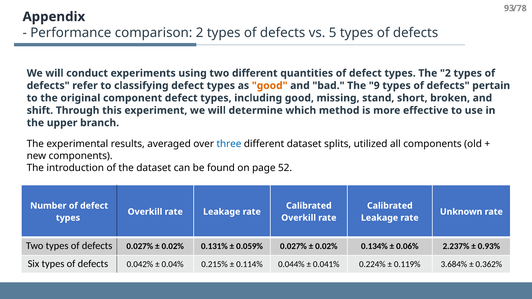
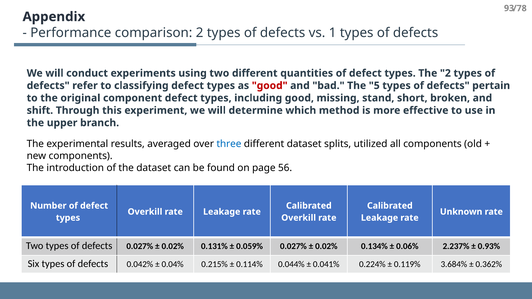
5: 5 -> 1
good at (270, 86) colour: orange -> red
9: 9 -> 5
52: 52 -> 56
